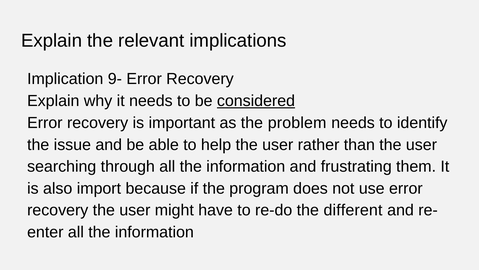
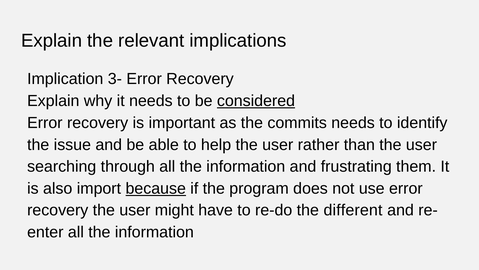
9-: 9- -> 3-
problem: problem -> commits
because underline: none -> present
